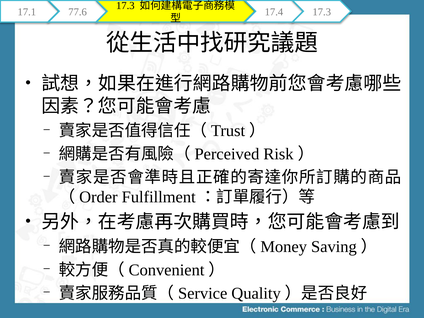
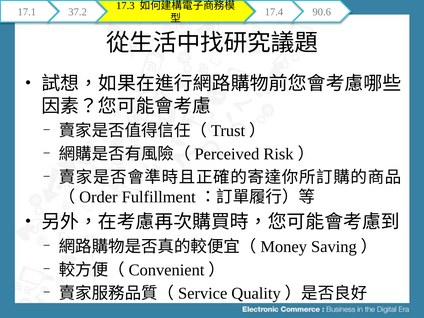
77.6: 77.6 -> 37.2
17.4 17.3: 17.3 -> 90.6
